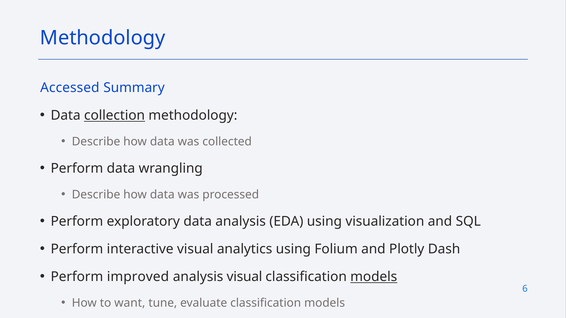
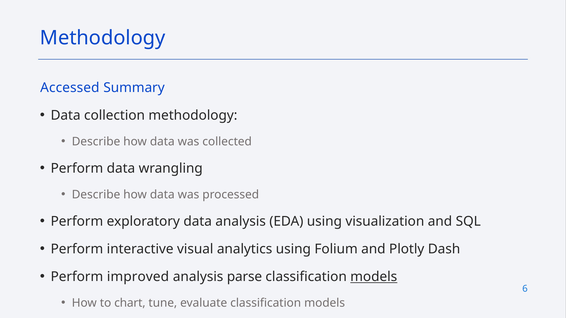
collection underline: present -> none
analysis visual: visual -> parse
want: want -> chart
